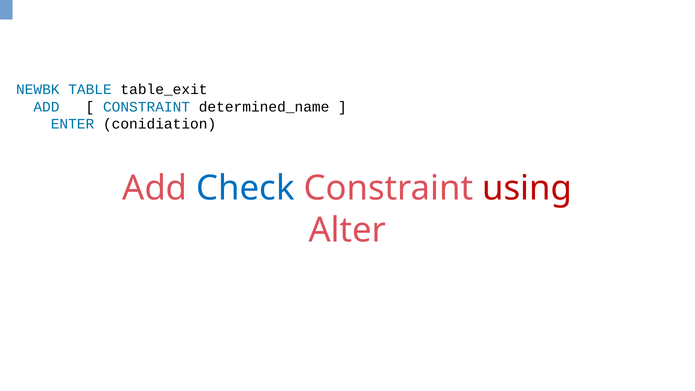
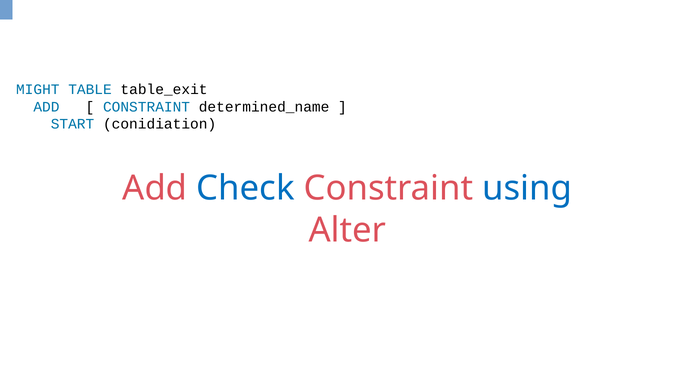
NEWBK: NEWBK -> MIGHT
ENTER: ENTER -> START
using colour: red -> blue
